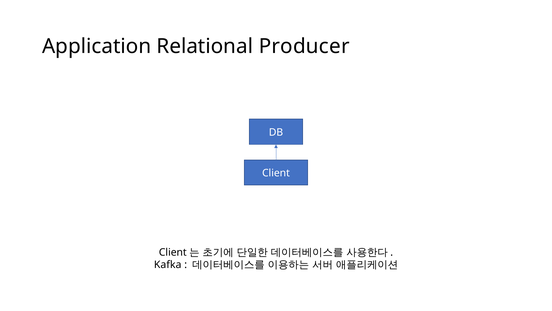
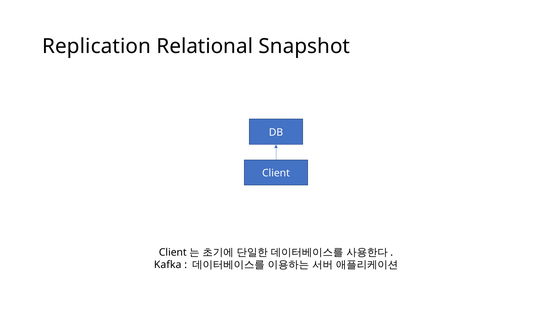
Application: Application -> Replication
Producer: Producer -> Snapshot
